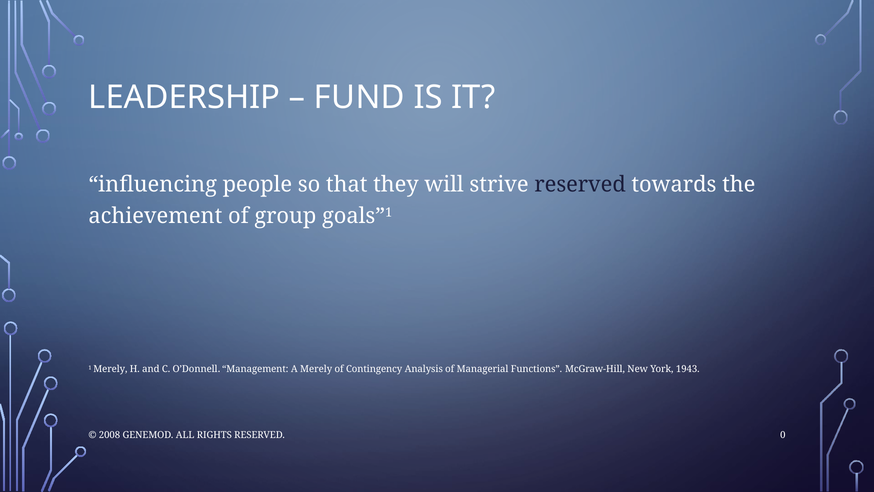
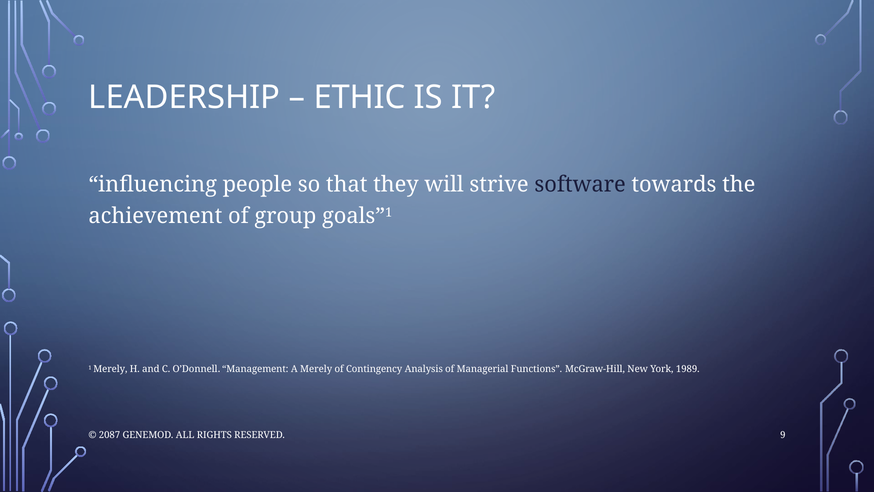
FUND: FUND -> ETHIC
strive reserved: reserved -> software
1943: 1943 -> 1989
2008: 2008 -> 2087
0: 0 -> 9
